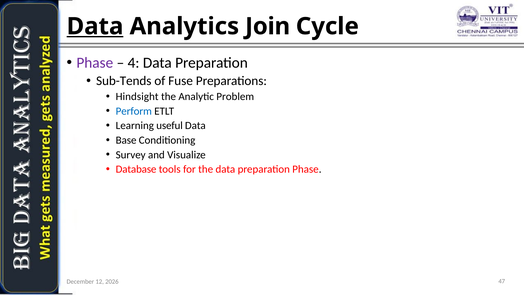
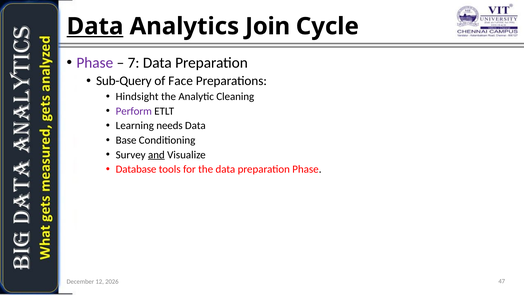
4: 4 -> 7
Sub-Tends: Sub-Tends -> Sub-Query
Fuse: Fuse -> Face
Problem: Problem -> Cleaning
Perform colour: blue -> purple
useful: useful -> needs
and underline: none -> present
